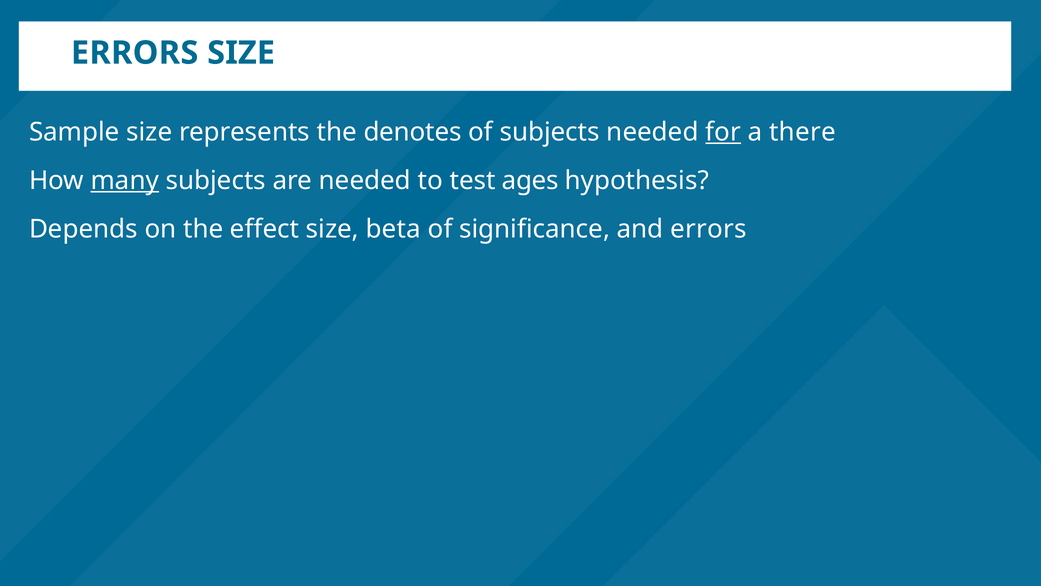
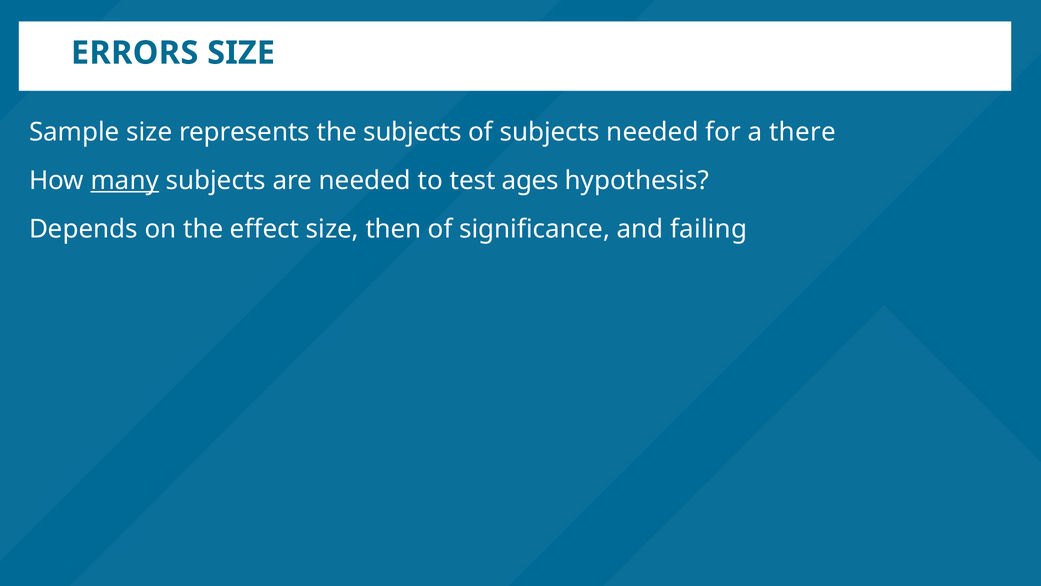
the denotes: denotes -> subjects
for underline: present -> none
beta: beta -> then
and errors: errors -> failing
